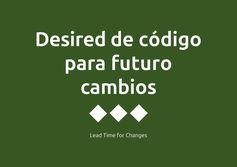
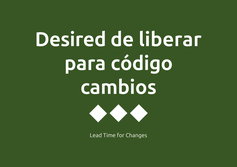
código: código -> liberar
futuro: futuro -> código
